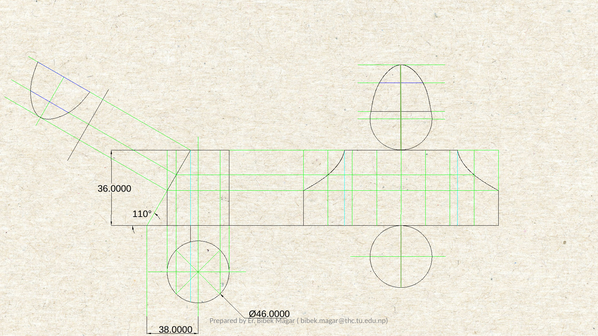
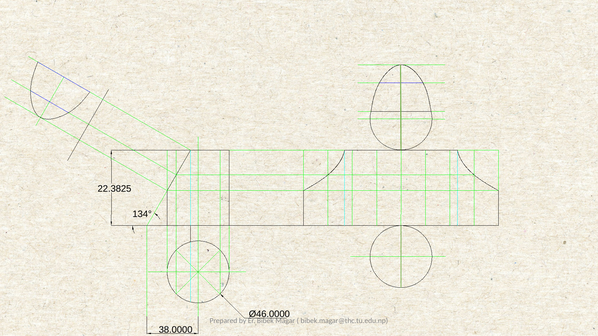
36.0000: 36.0000 -> 22.3825
110°: 110° -> 134°
